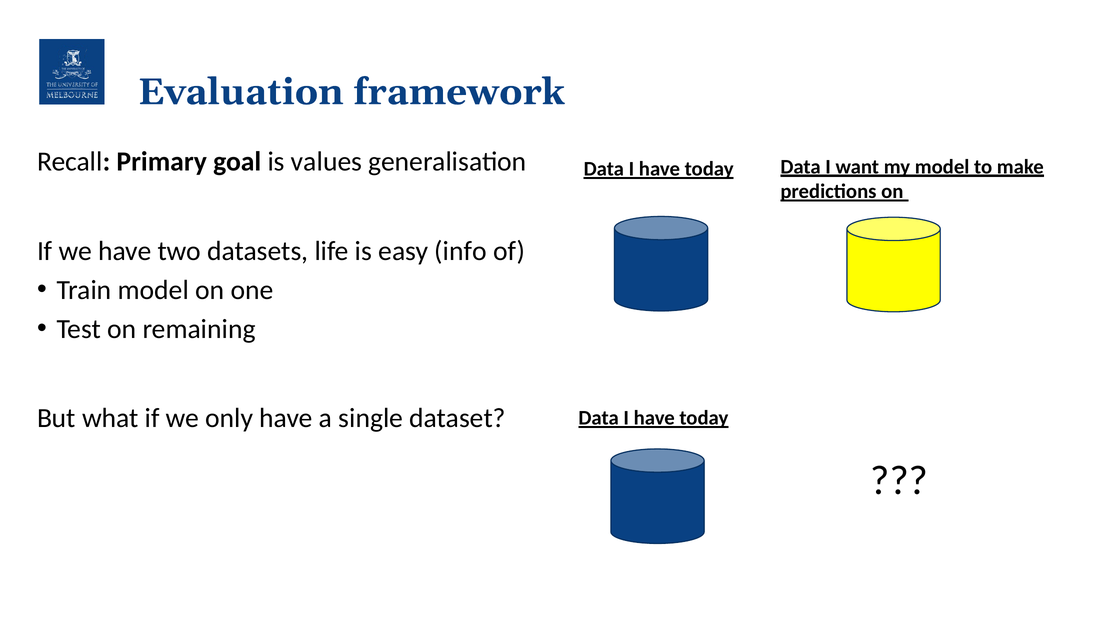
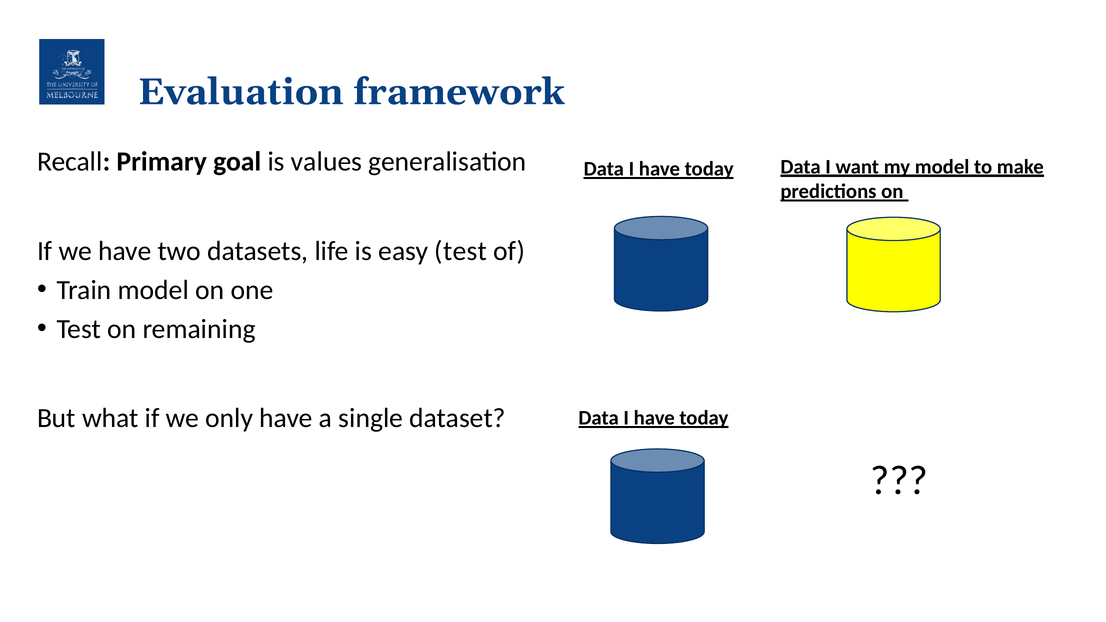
easy info: info -> test
